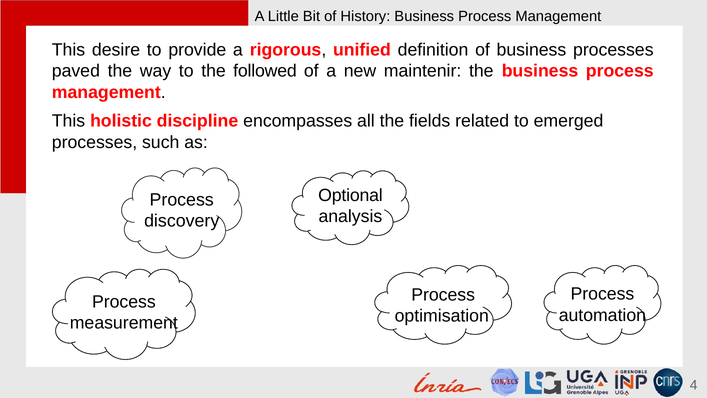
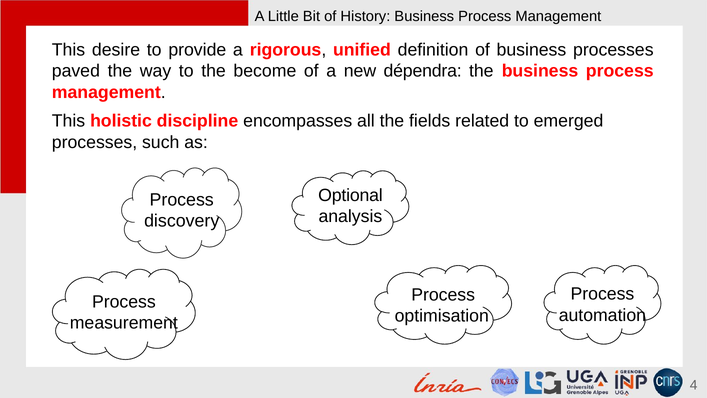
followed: followed -> become
maintenir: maintenir -> dépendra
